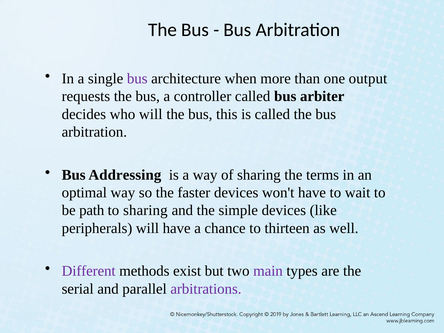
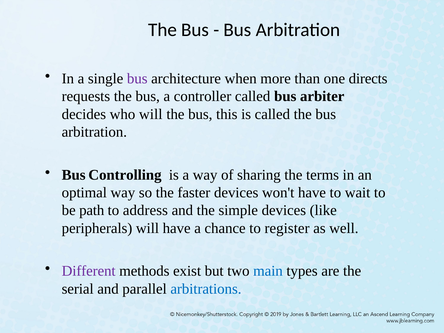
output: output -> directs
Addressing: Addressing -> Controlling
to sharing: sharing -> address
thirteen: thirteen -> register
main colour: purple -> blue
arbitrations colour: purple -> blue
